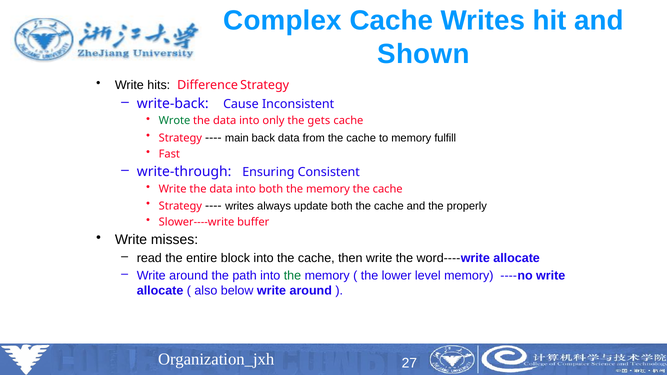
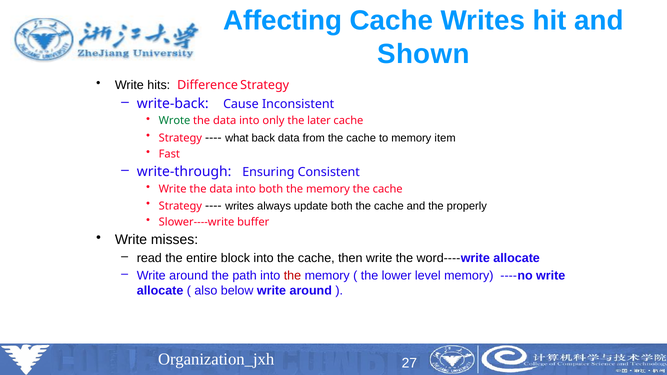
Complex: Complex -> Affecting
gets: gets -> later
main: main -> what
fulfill: fulfill -> item
the at (292, 276) colour: green -> red
